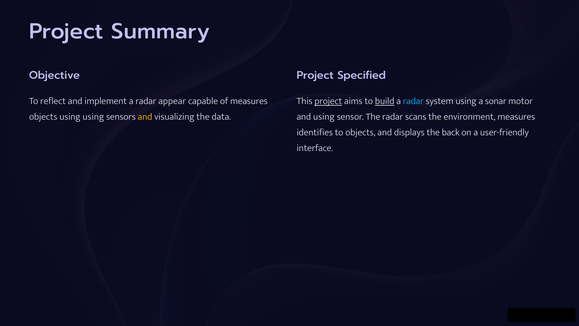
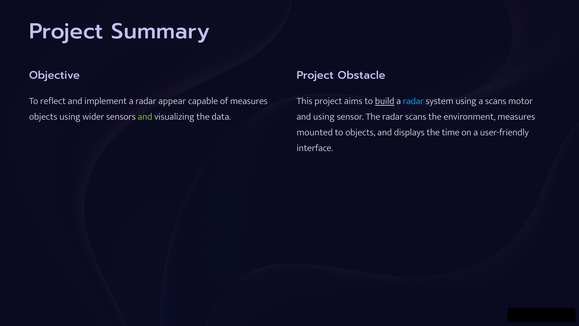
Specified: Specified -> Obstacle
project at (328, 101) underline: present -> none
a sonar: sonar -> scans
using using: using -> wider
and at (145, 117) colour: yellow -> light green
identifies: identifies -> mounted
back: back -> time
